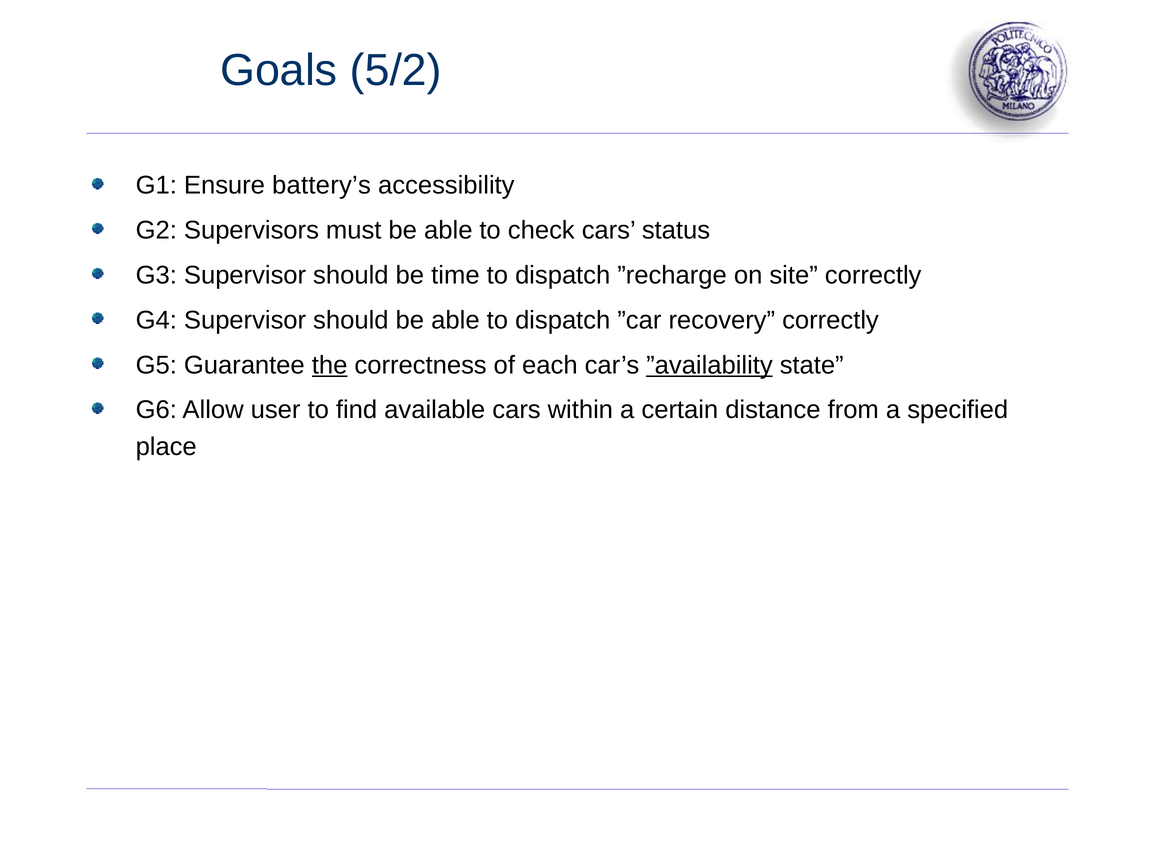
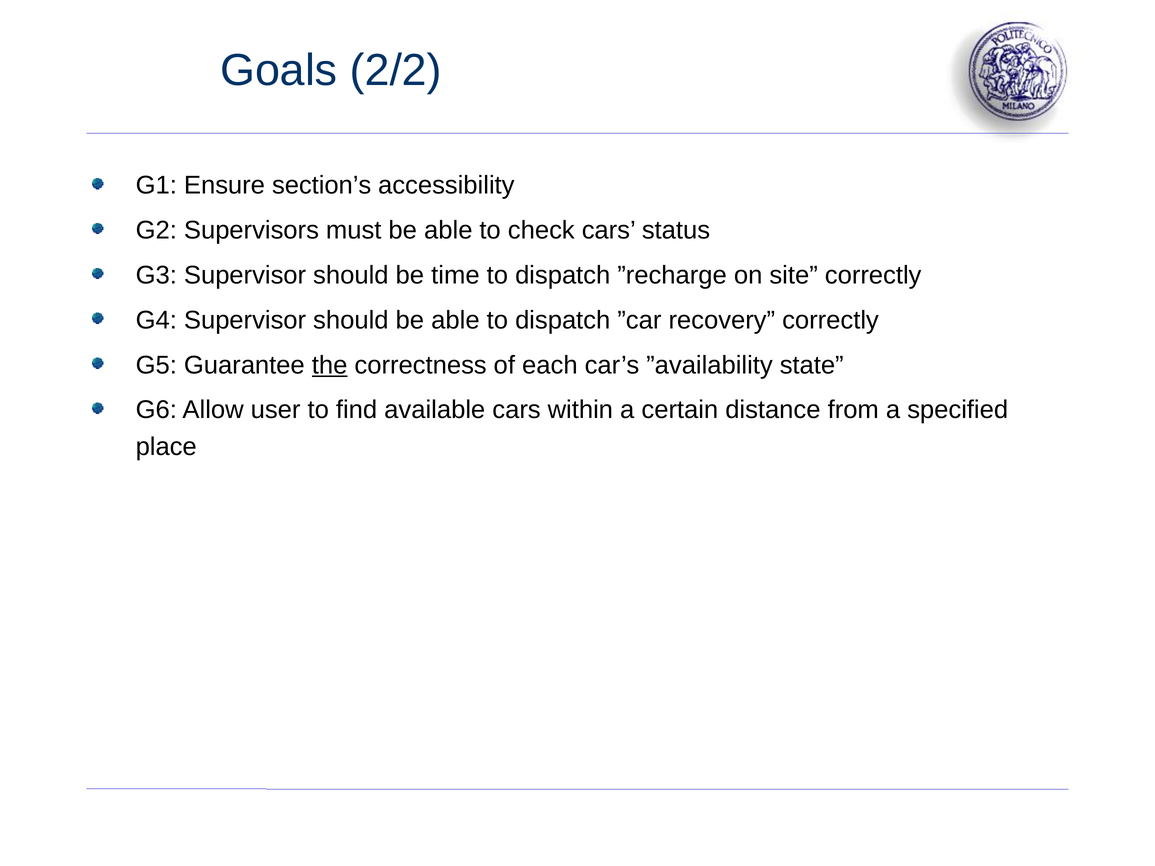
5/2: 5/2 -> 2/2
battery’s: battery’s -> section’s
”availability underline: present -> none
